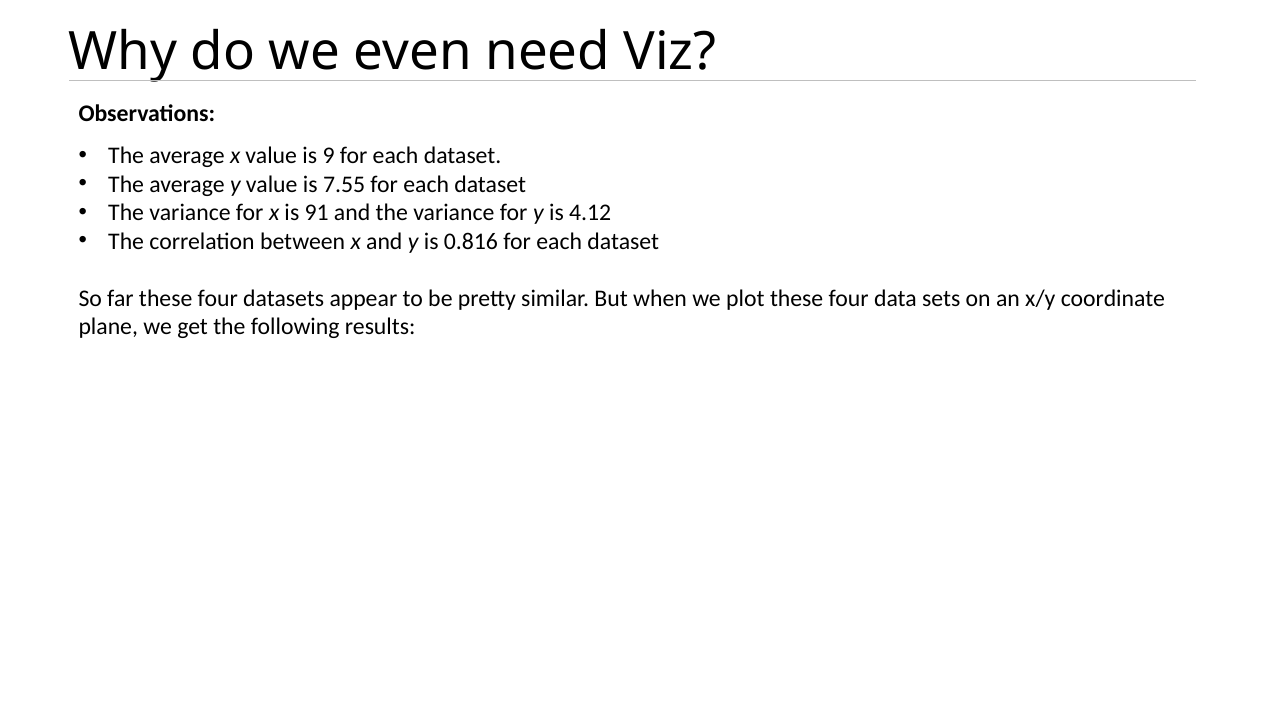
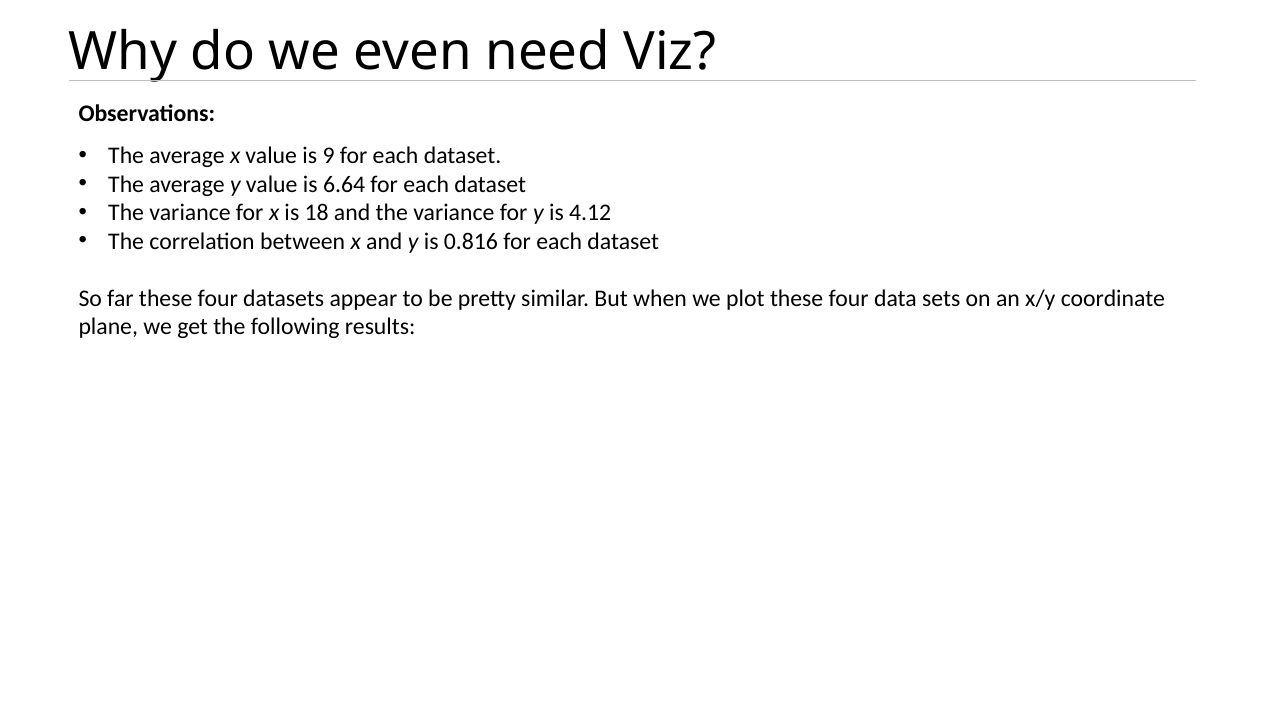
7.55: 7.55 -> 6.64
91: 91 -> 18
